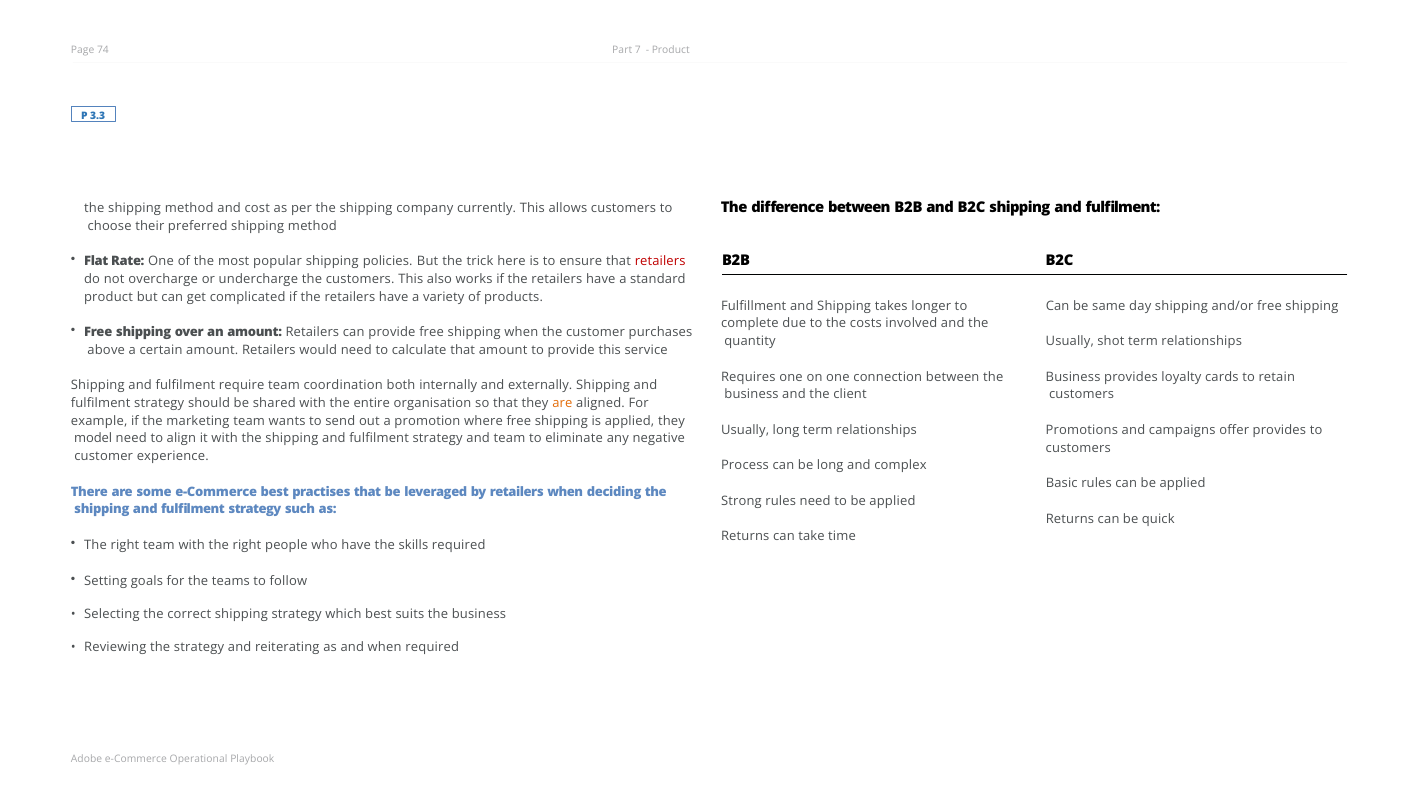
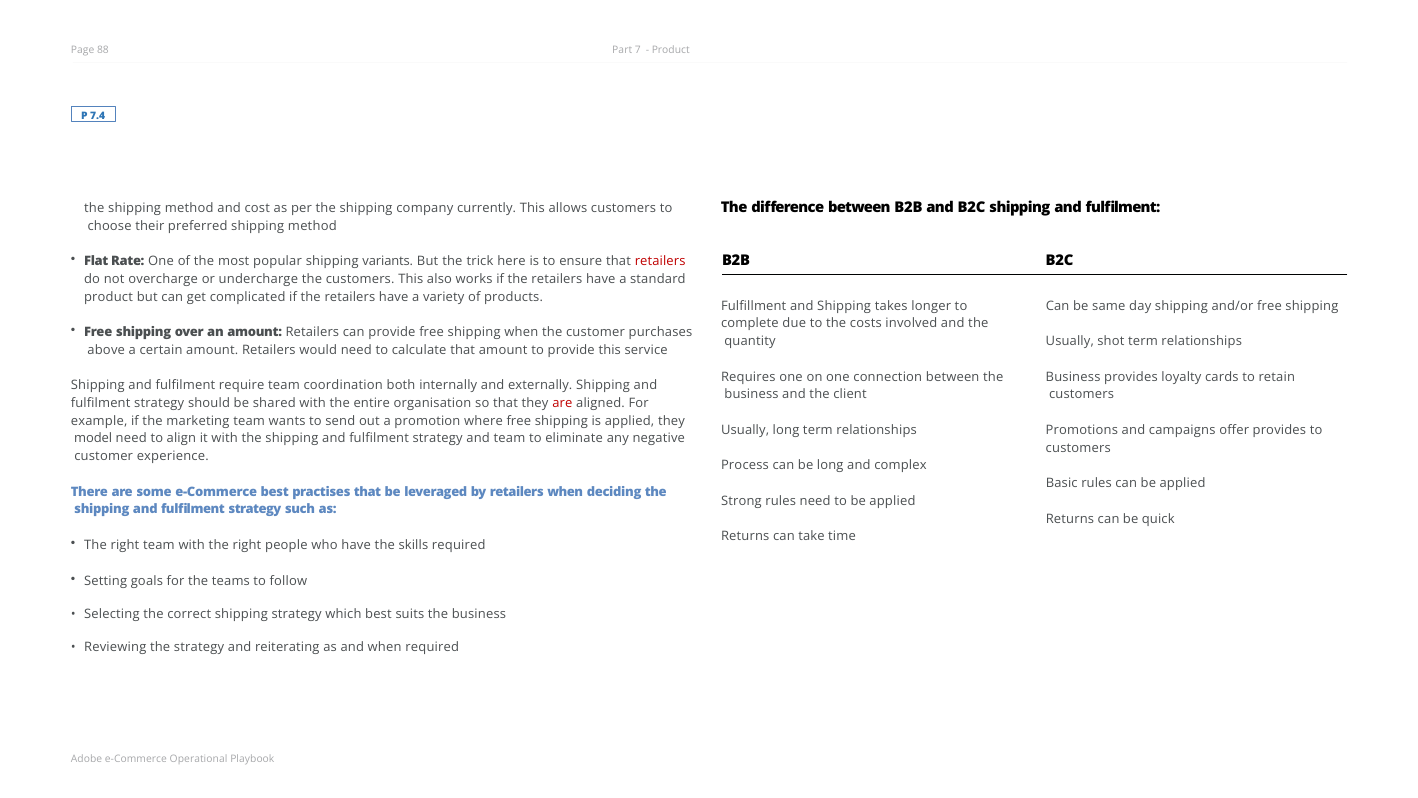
74: 74 -> 88
3.3: 3.3 -> 7.4
policies: policies -> variants
are at (562, 403) colour: orange -> red
